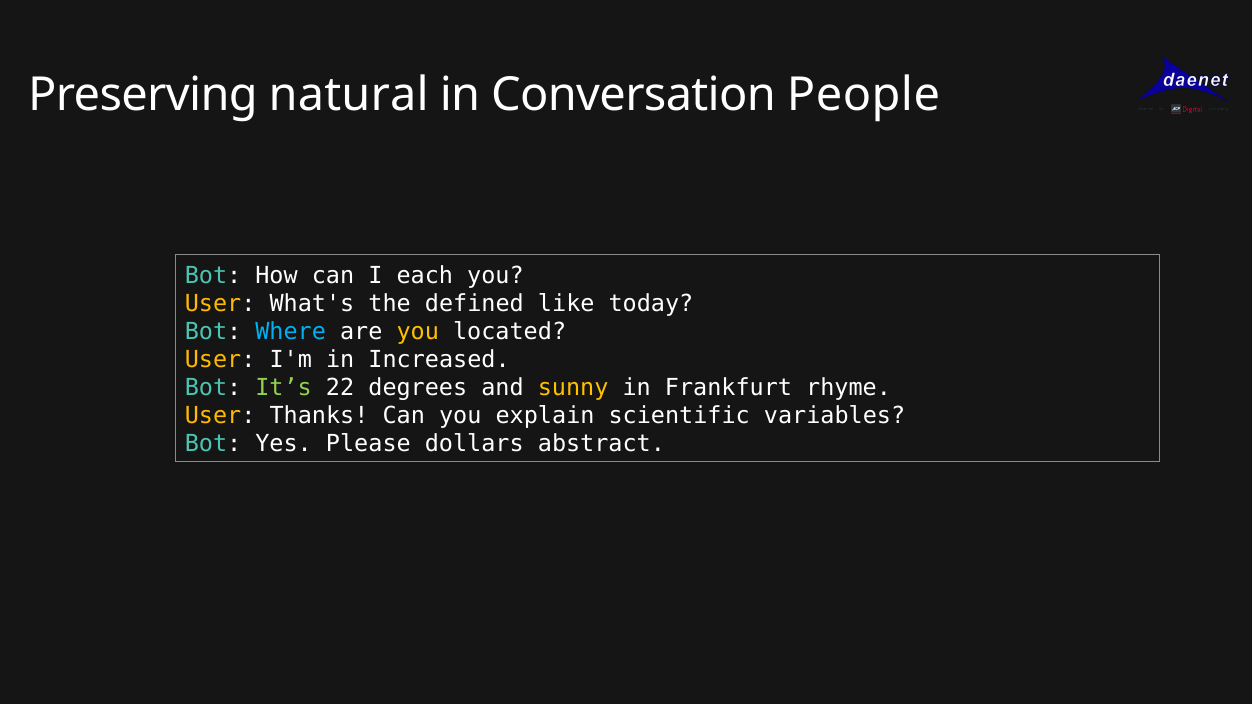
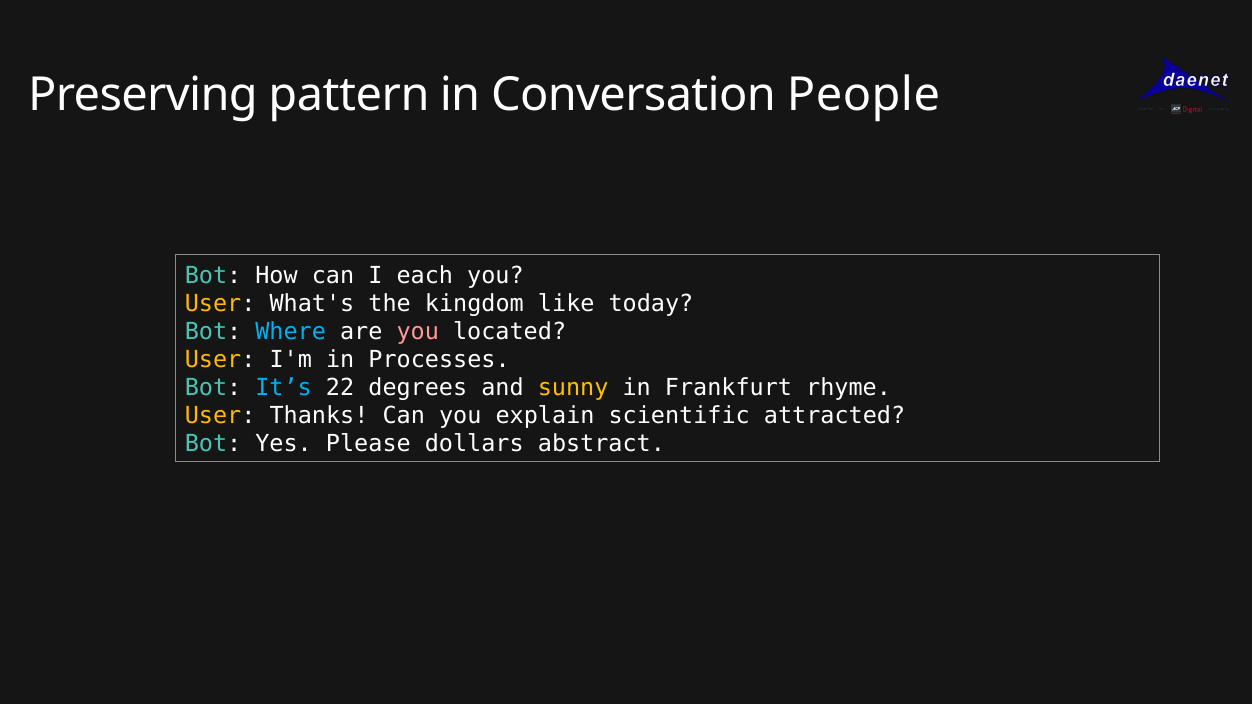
natural: natural -> pattern
defined: defined -> kingdom
you at (418, 332) colour: yellow -> pink
Increased: Increased -> Processes
It’s colour: light green -> light blue
variables: variables -> attracted
